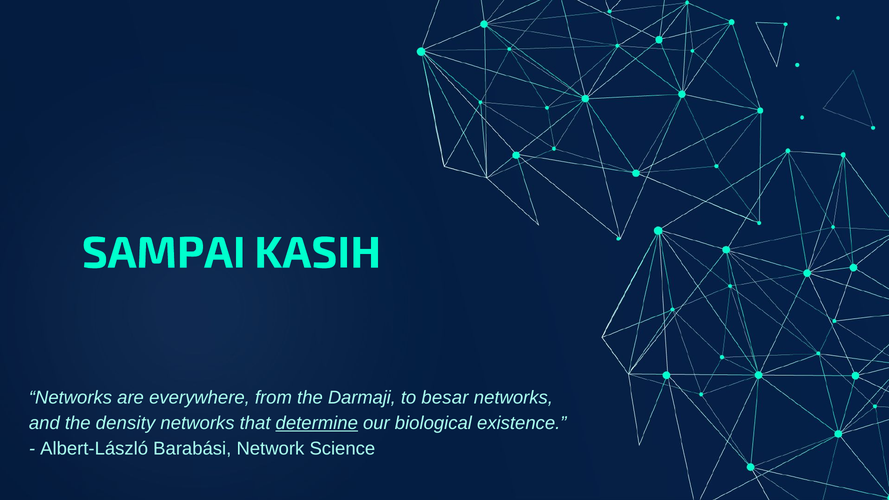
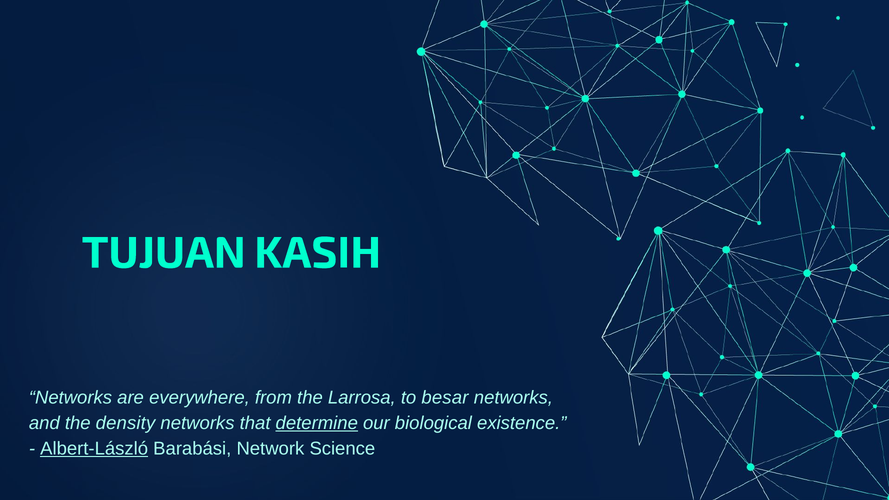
SAMPAI: SAMPAI -> TUJUAN
Darmaji: Darmaji -> Larrosa
Albert-László underline: none -> present
